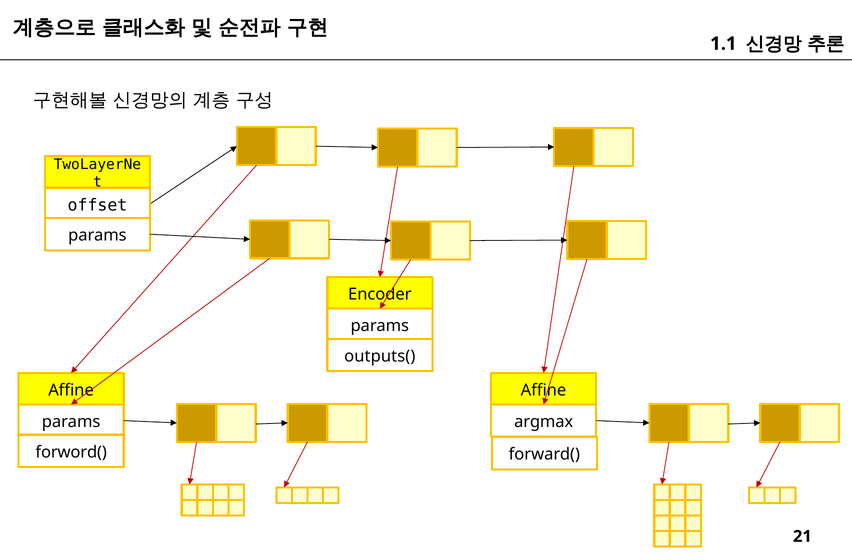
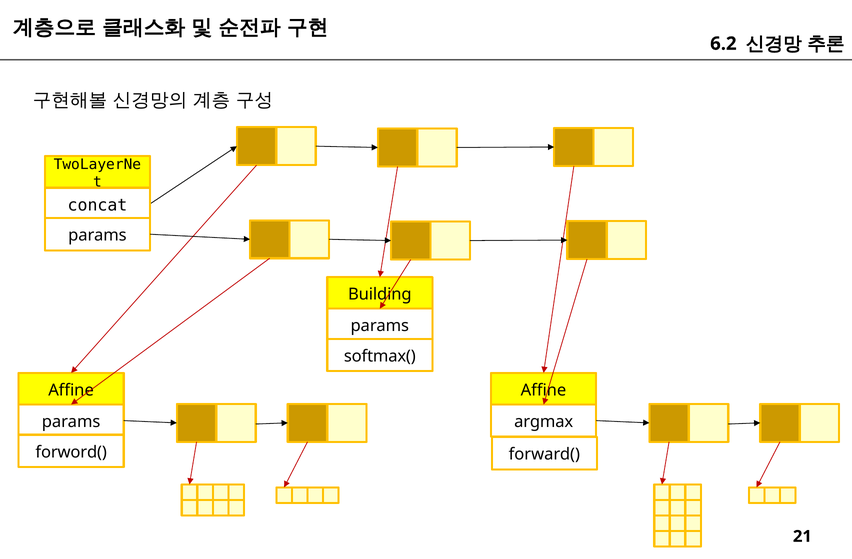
1.1: 1.1 -> 6.2
offset: offset -> concat
Encoder: Encoder -> Building
outputs(: outputs( -> softmax(
